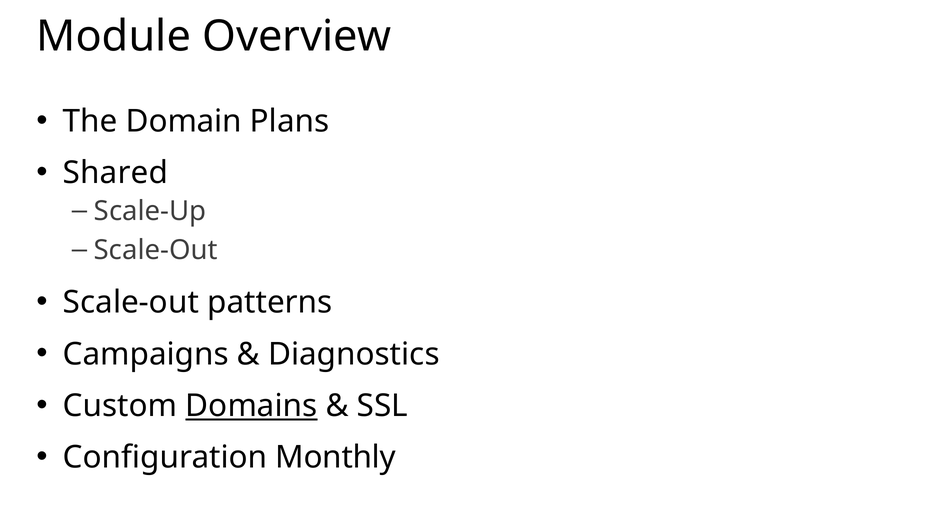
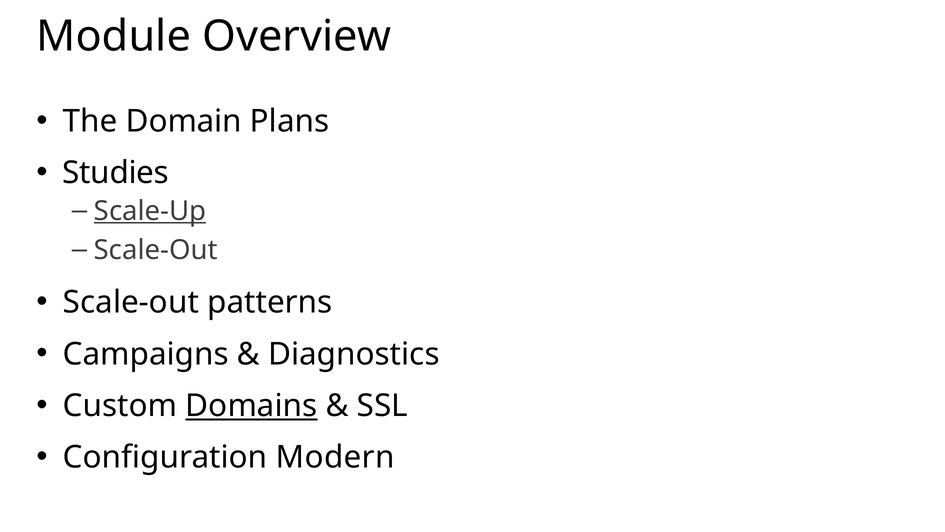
Shared: Shared -> Studies
Scale-Up underline: none -> present
Monthly: Monthly -> Modern
